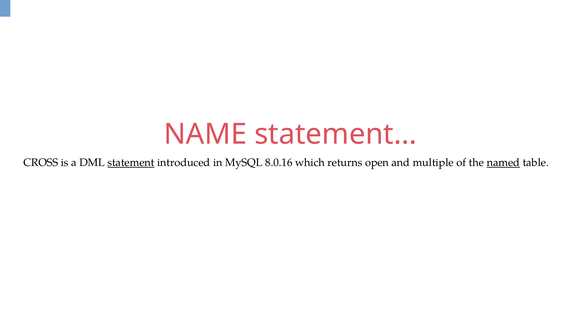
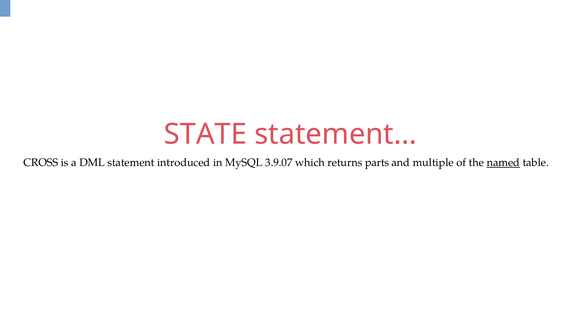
NAME: NAME -> STATE
statement underline: present -> none
8.0.16: 8.0.16 -> 3.9.07
open: open -> parts
